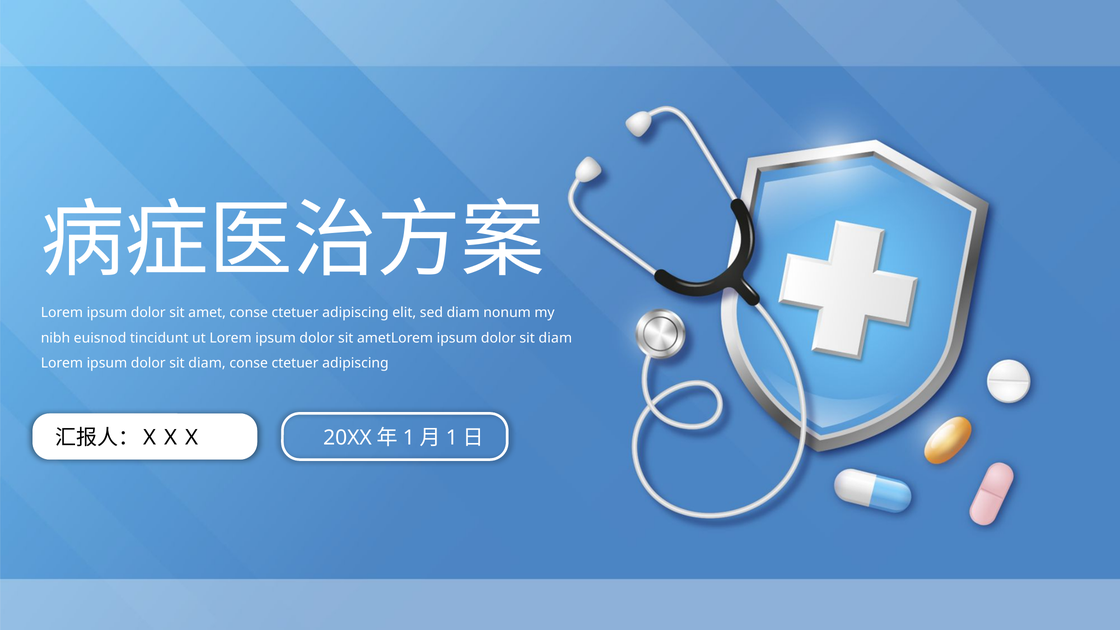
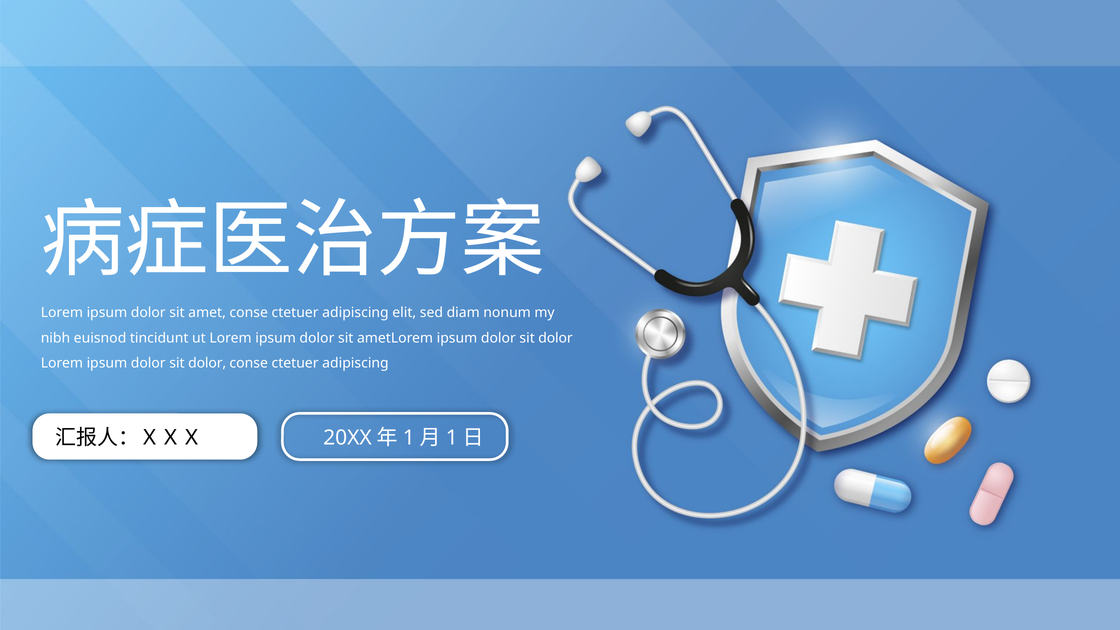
diam at (555, 338): diam -> dolor
diam at (207, 363): diam -> dolor
